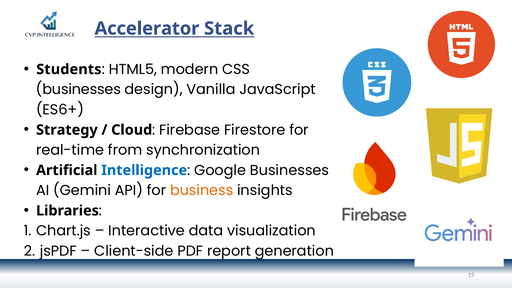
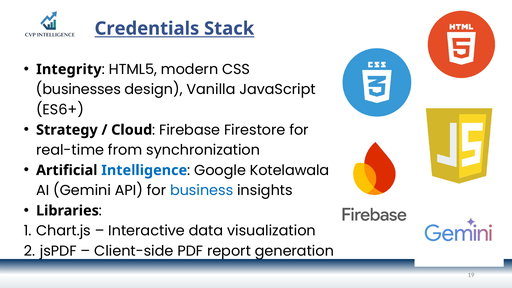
Accelerator: Accelerator -> Credentials
Students: Students -> Integrity
Google Businesses: Businesses -> Kotelawala
business colour: orange -> blue
